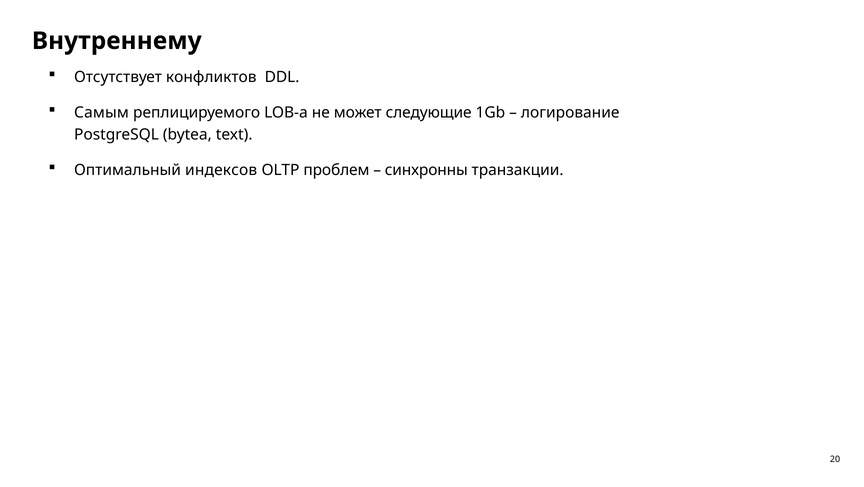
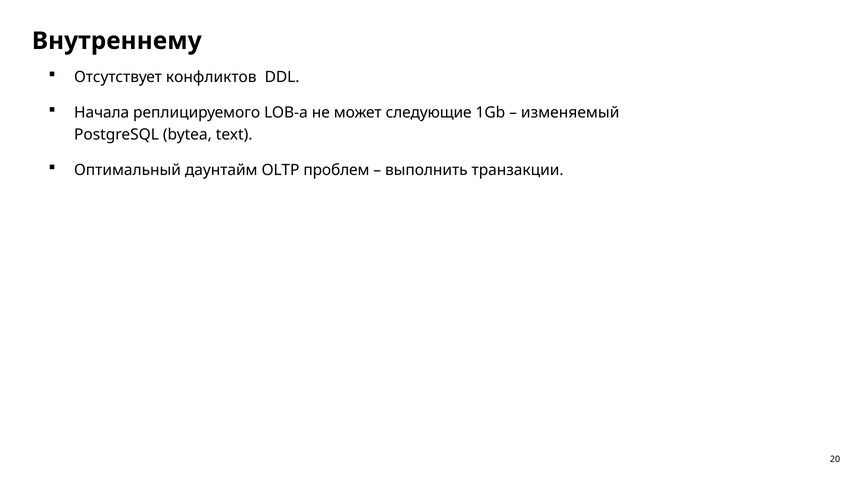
Самым: Самым -> Начала
логирование: логирование -> изменяемый
индексов: индексов -> даунтайм
синхронны: синхронны -> выполнить
